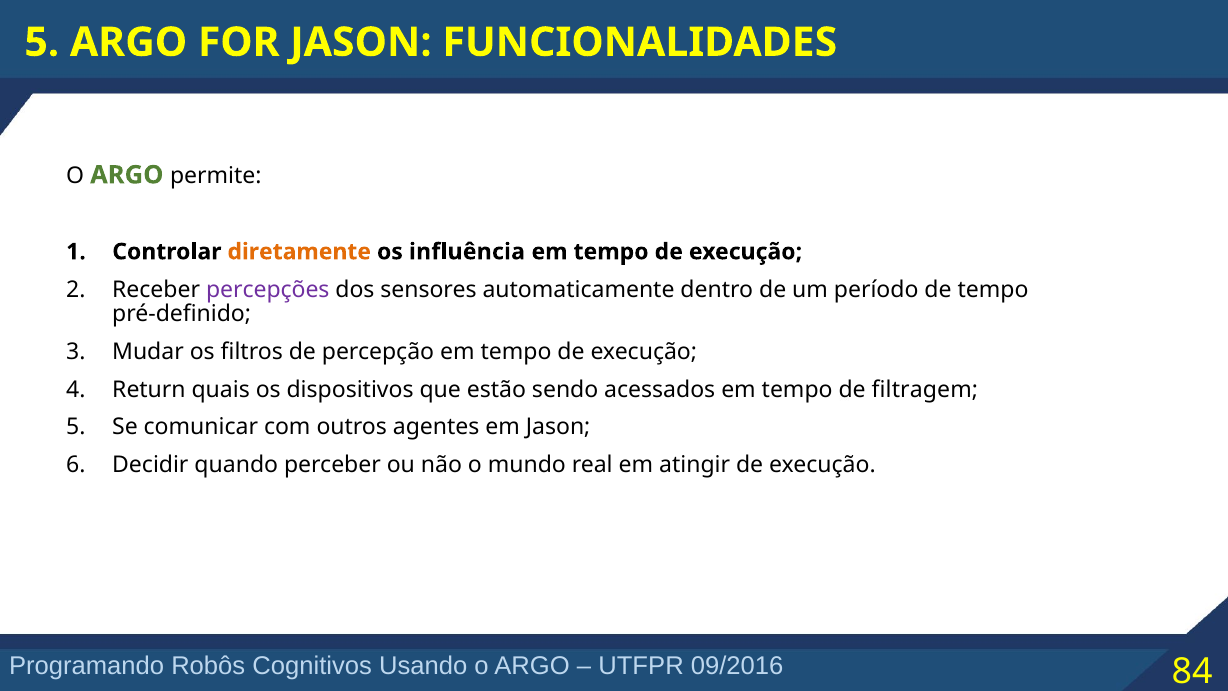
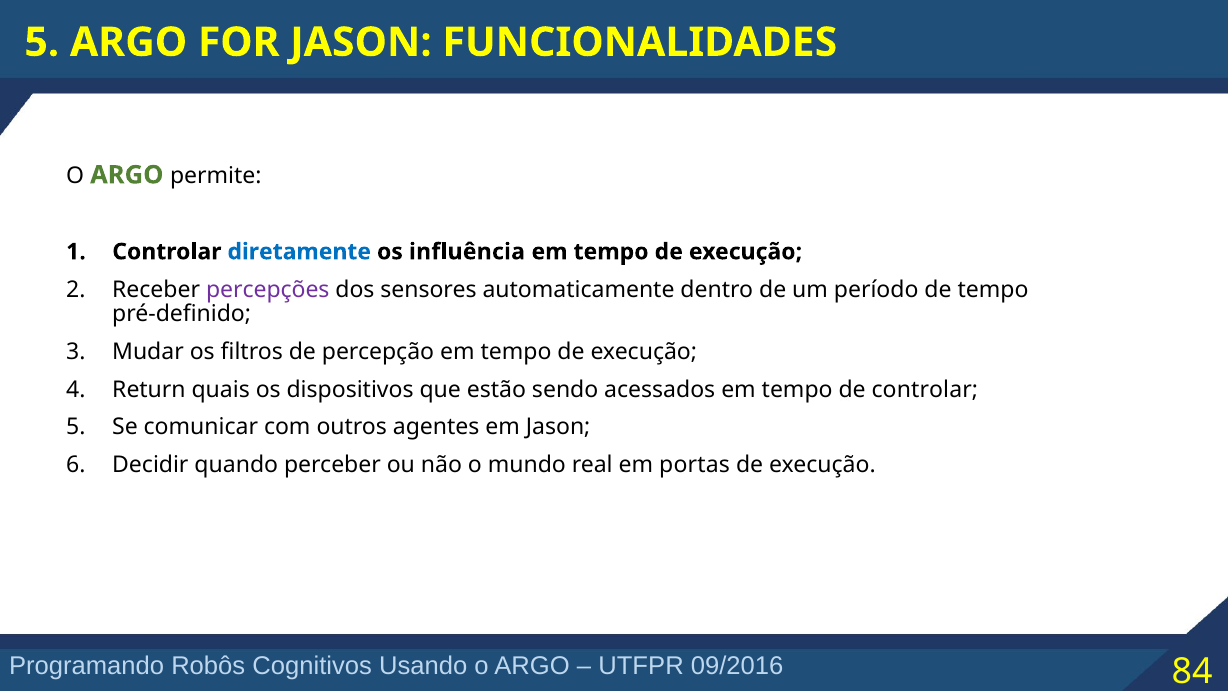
diretamente colour: orange -> blue
de filtragem: filtragem -> controlar
atingir: atingir -> portas
